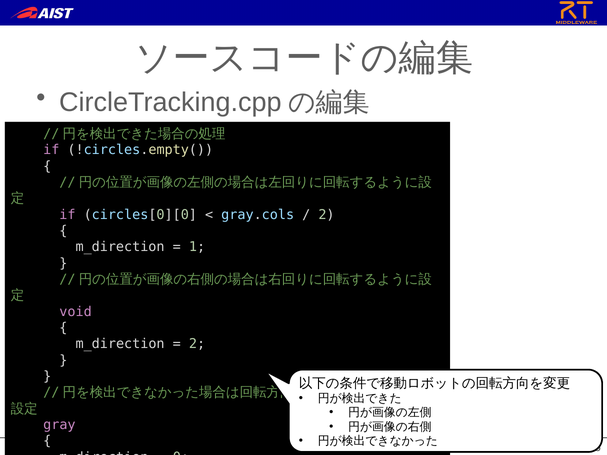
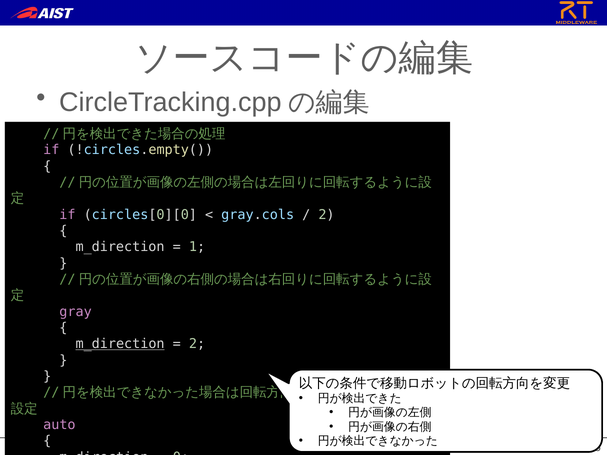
void: void -> gray
m_direction at (120, 344) underline: none -> present
gray: gray -> auto
